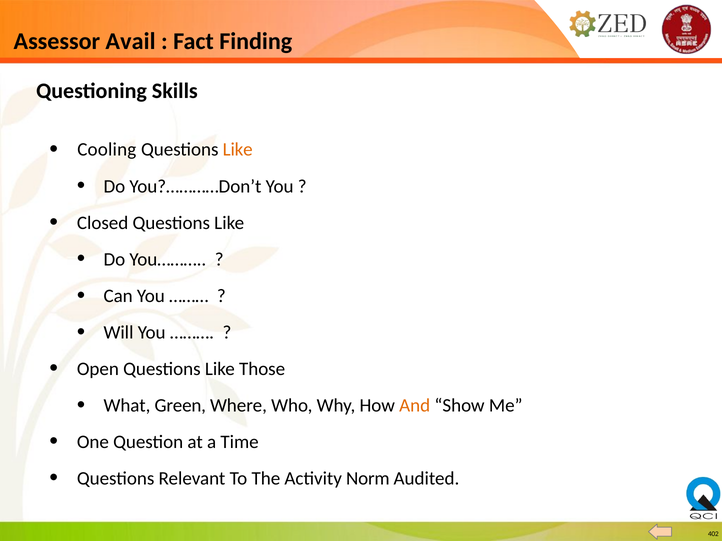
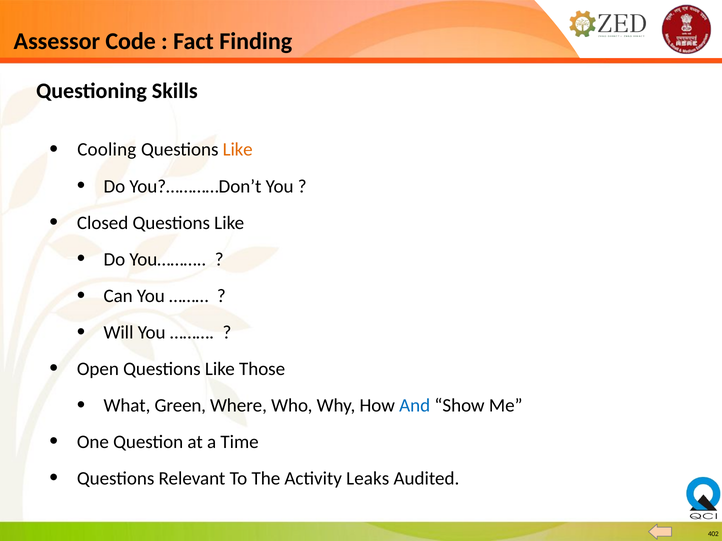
Avail: Avail -> Code
And colour: orange -> blue
Norm: Norm -> Leaks
